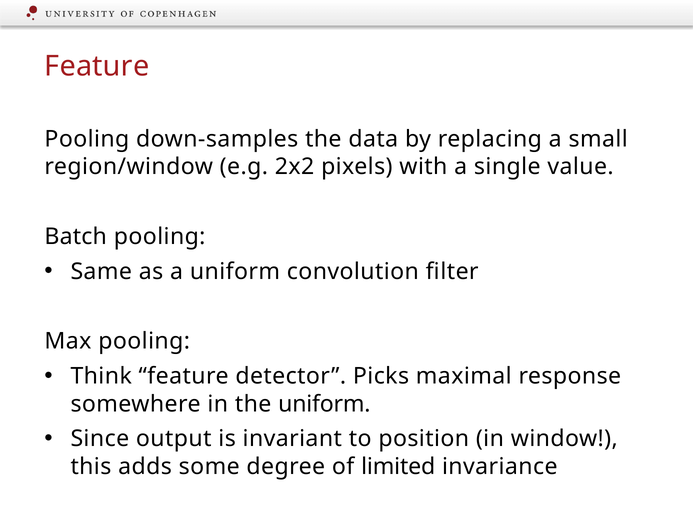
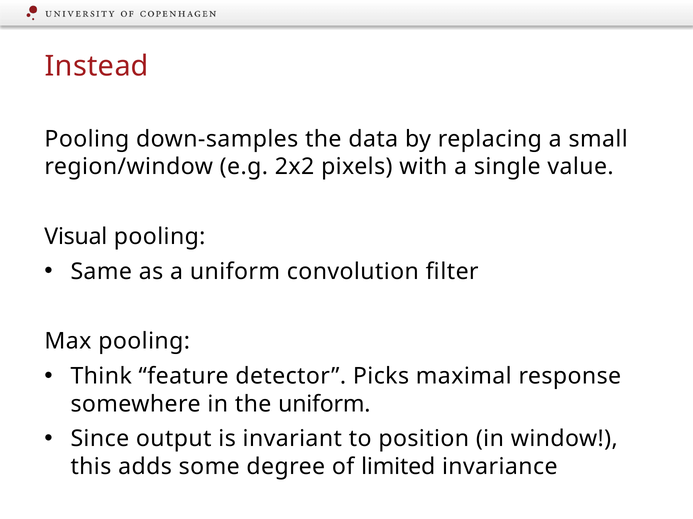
Feature at (97, 66): Feature -> Instead
Batch: Batch -> Visual
